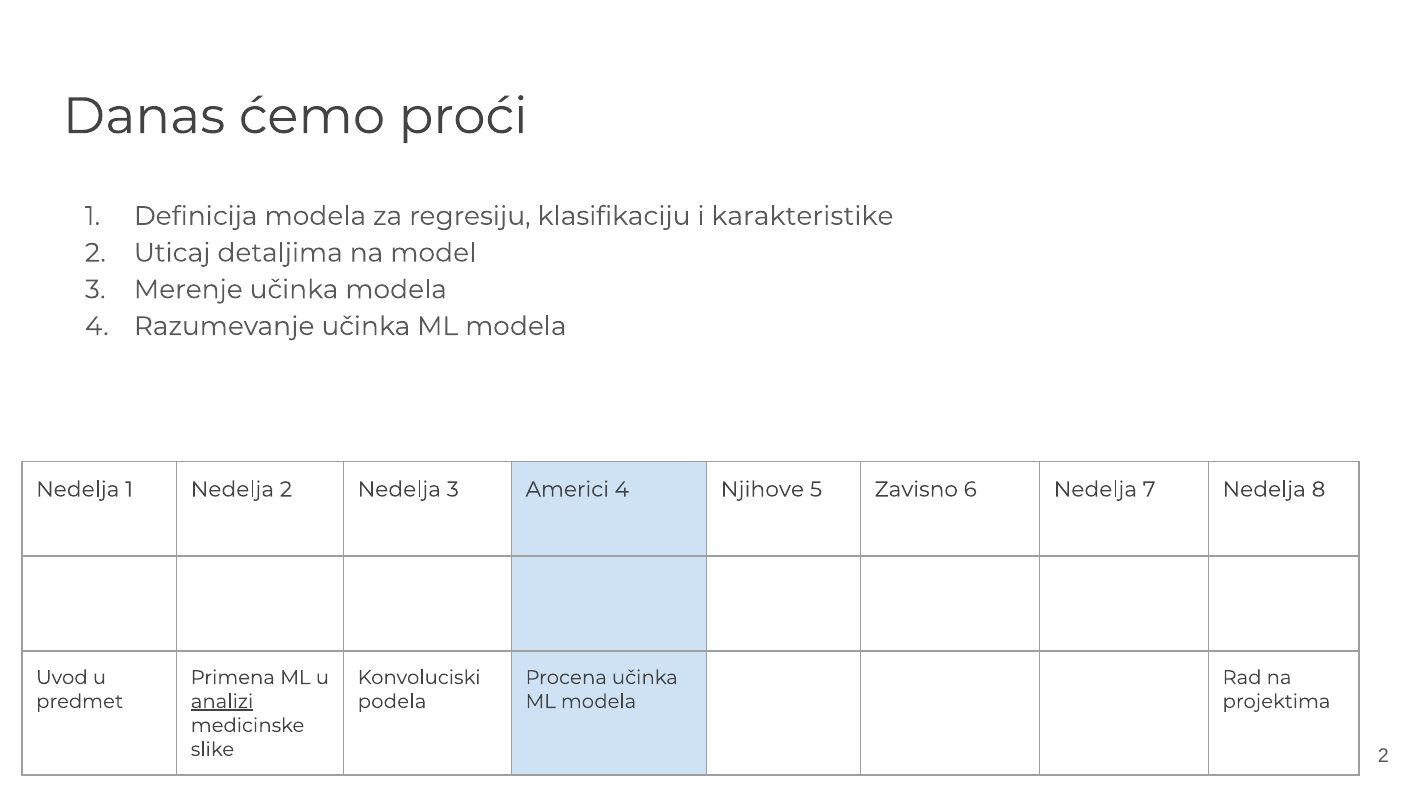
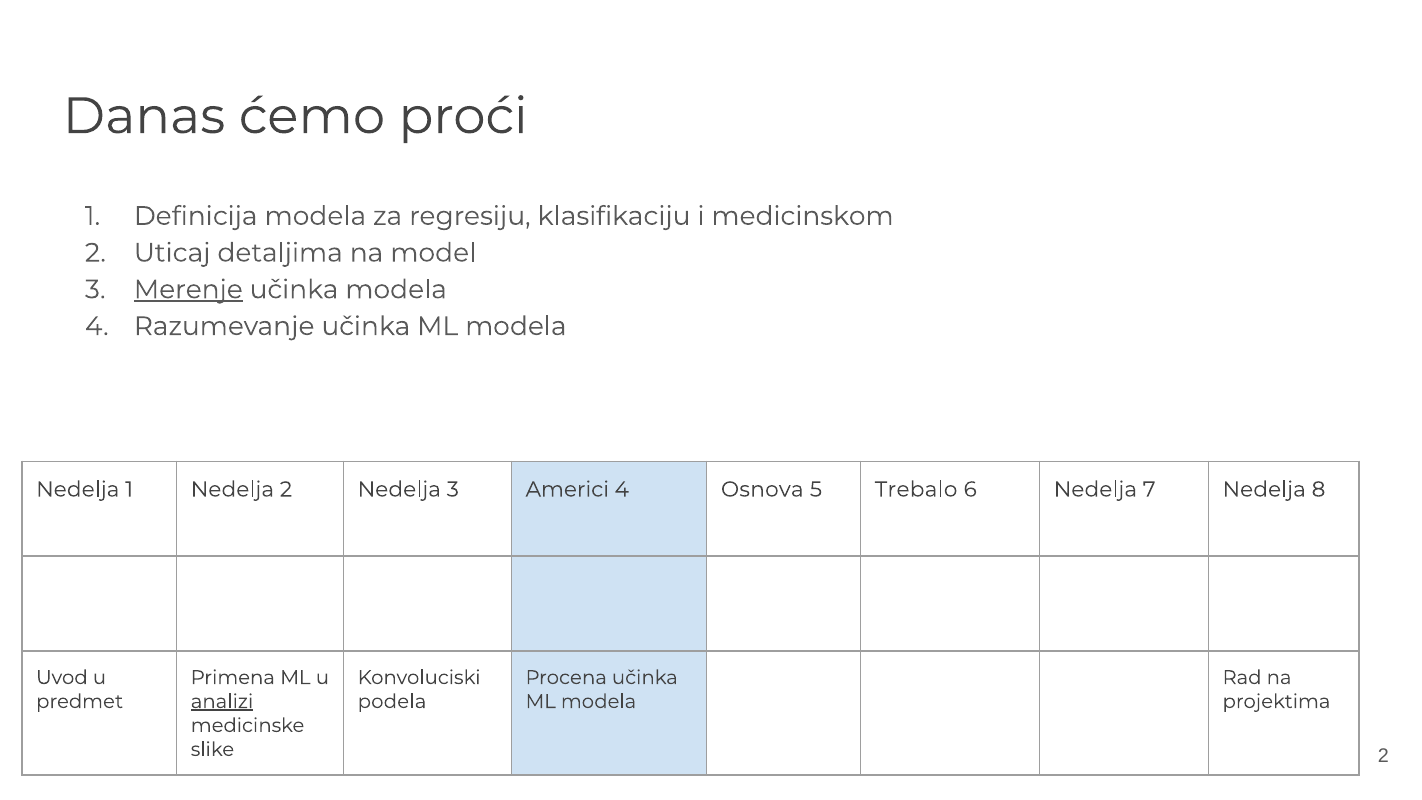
karakteristike: karakteristike -> medicinskom
Merenje underline: none -> present
Njihove: Njihove -> Osnova
Zavisno: Zavisno -> Trebalo
